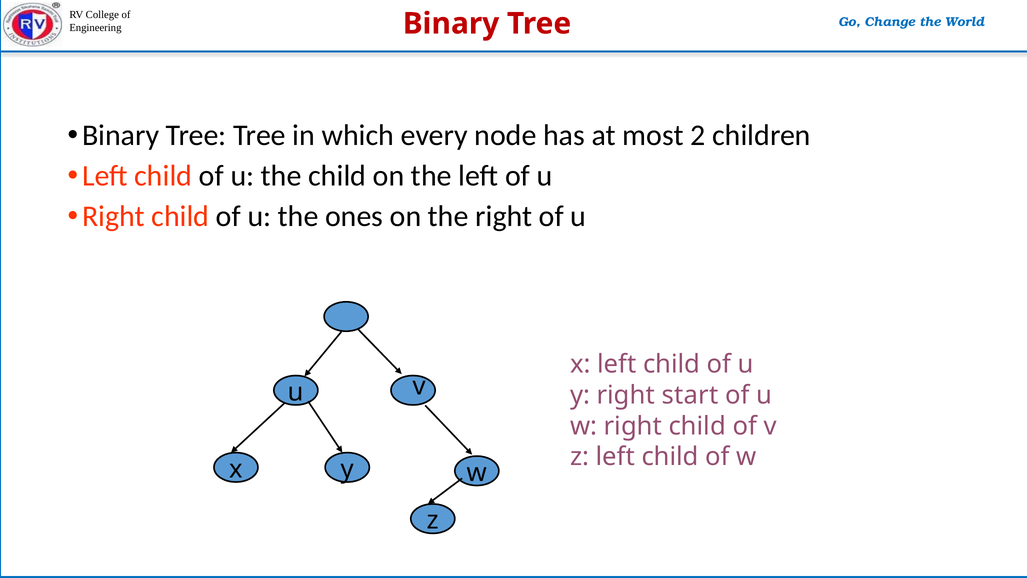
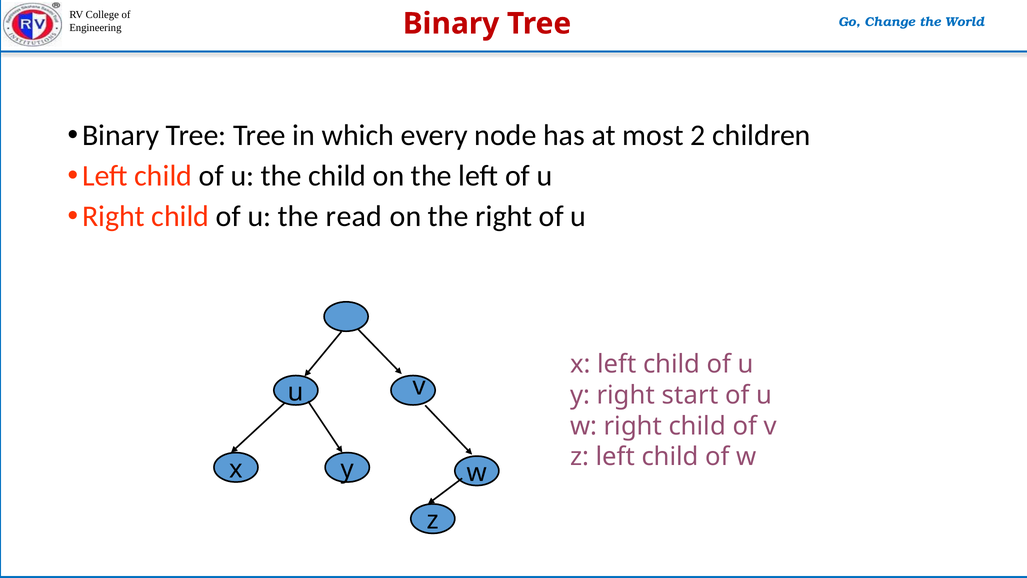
ones: ones -> read
